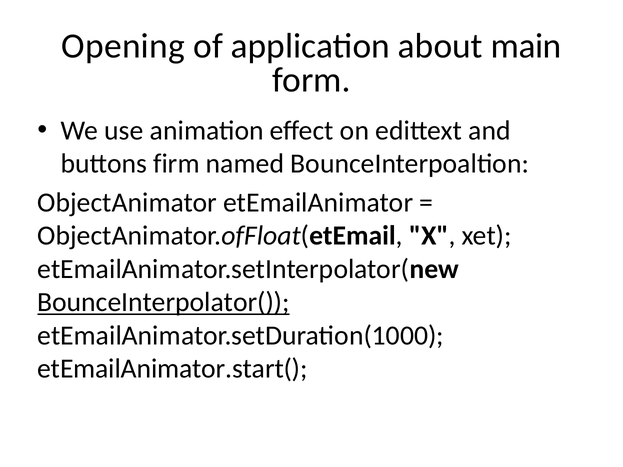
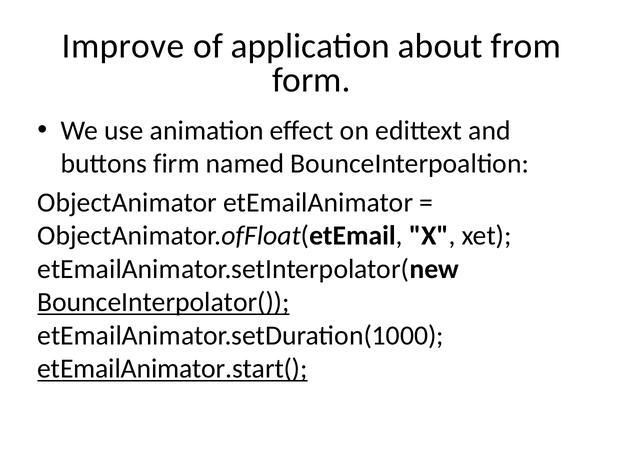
Opening: Opening -> Improve
main: main -> from
etEmailAnimator.start( underline: none -> present
